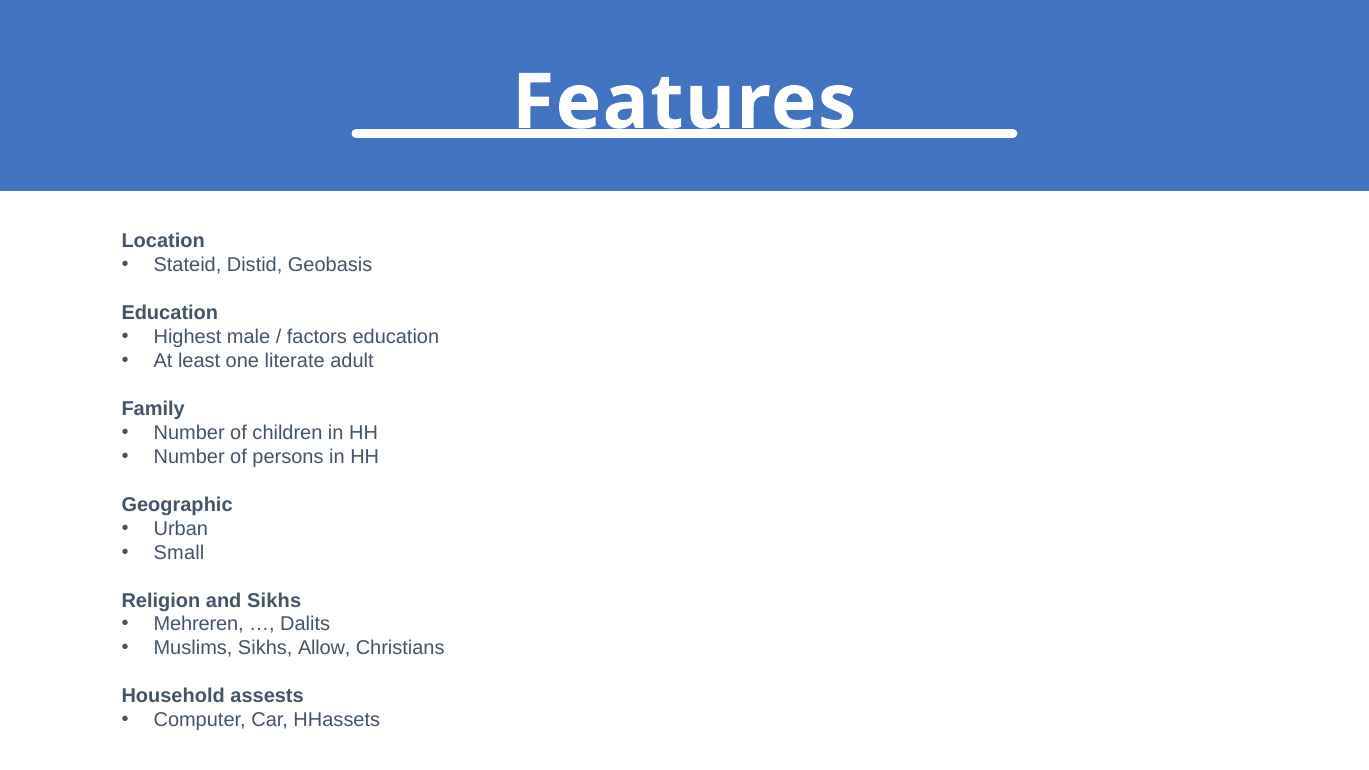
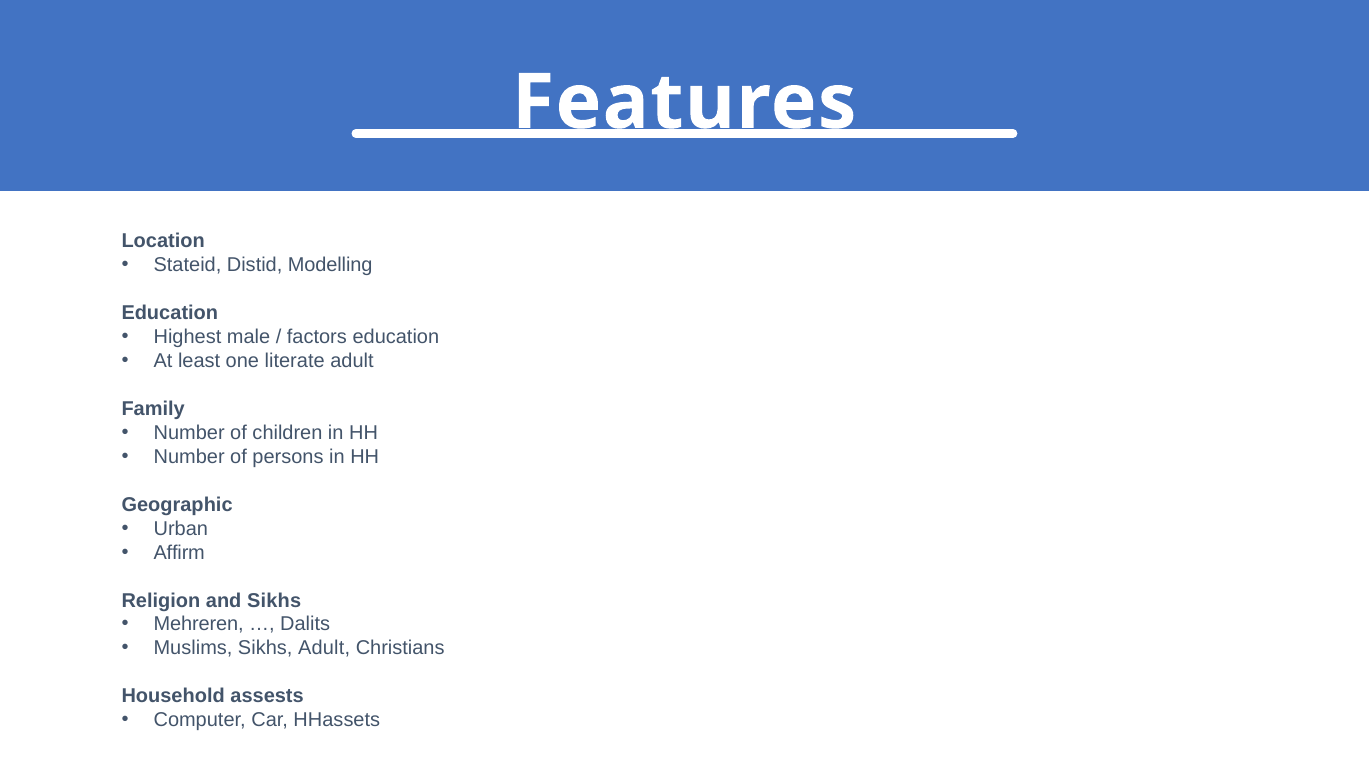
Geobasis: Geobasis -> Modelling
Small: Small -> Affirm
Sikhs Allow: Allow -> Adult
